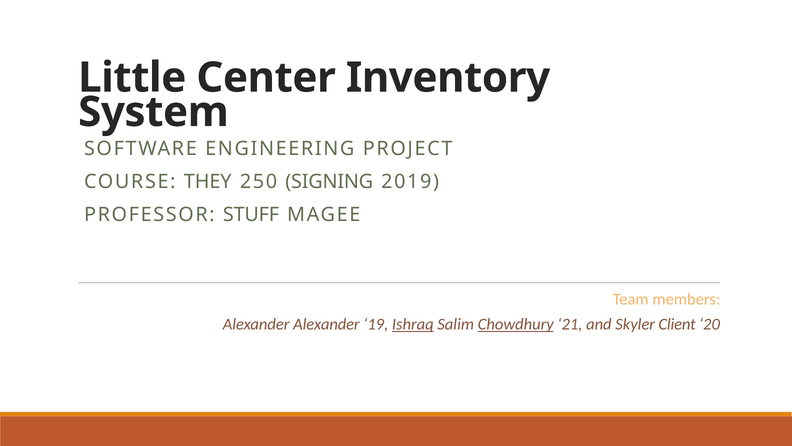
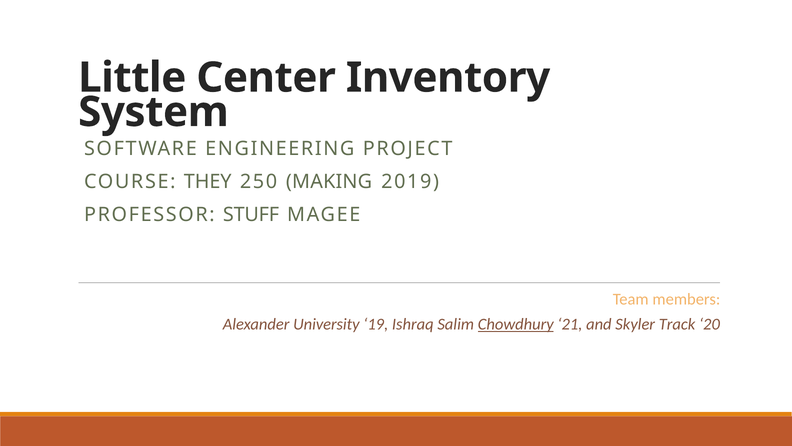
SIGNING: SIGNING -> MAKING
Alexander Alexander: Alexander -> University
Ishraq underline: present -> none
Client: Client -> Track
